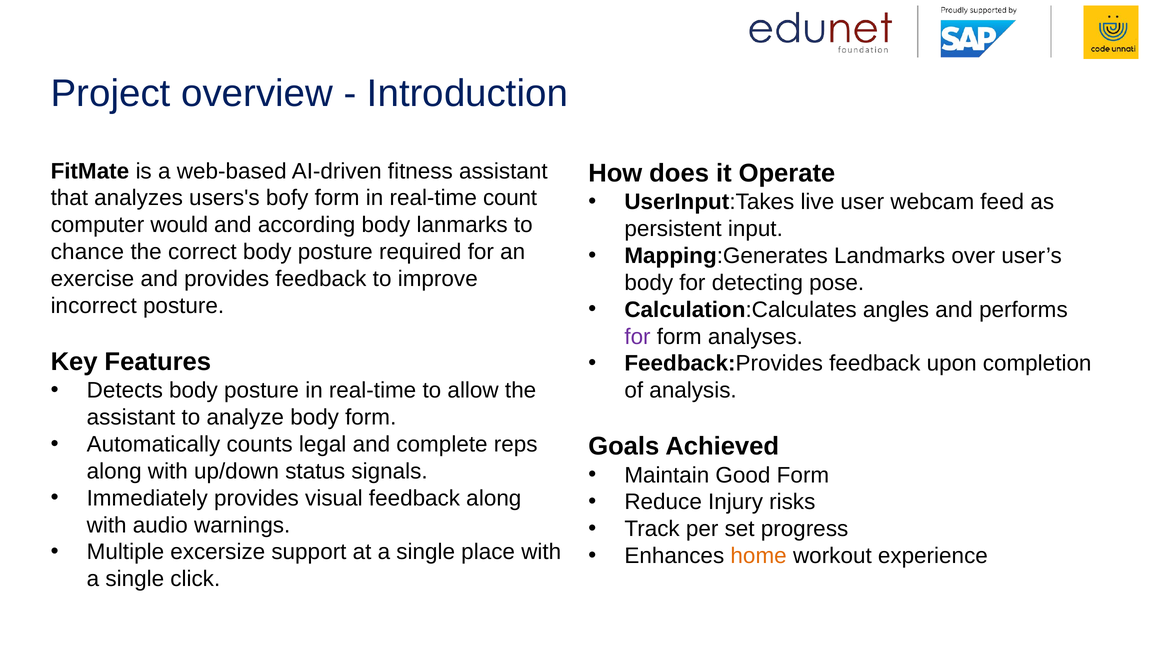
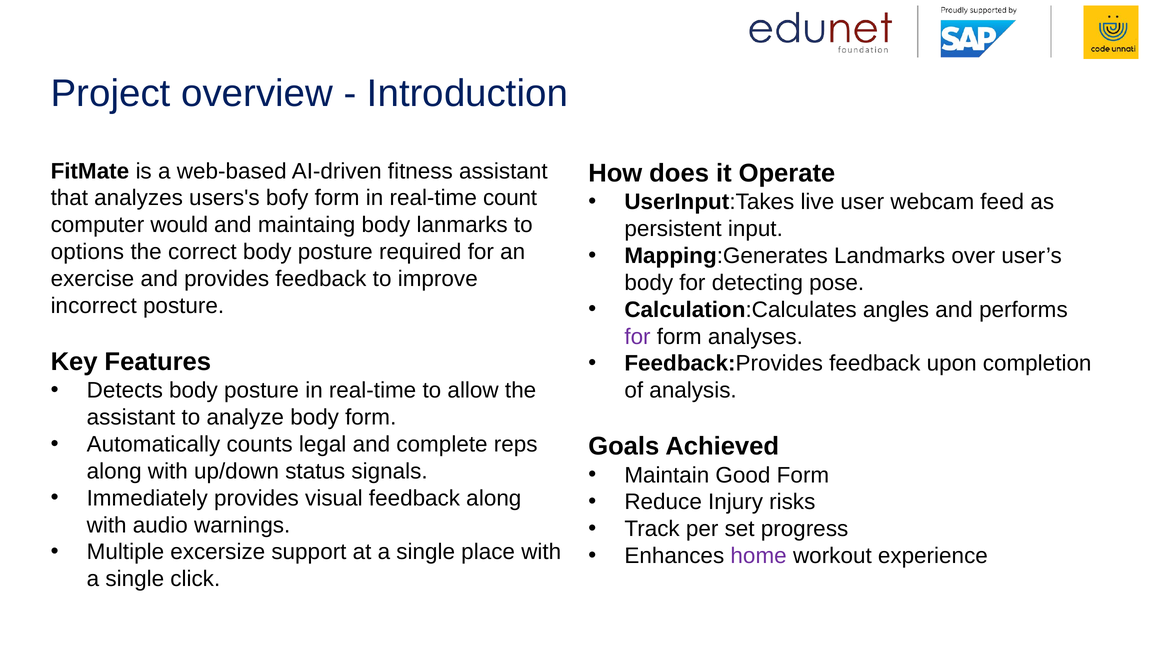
according: according -> maintaing
chance: chance -> options
home colour: orange -> purple
